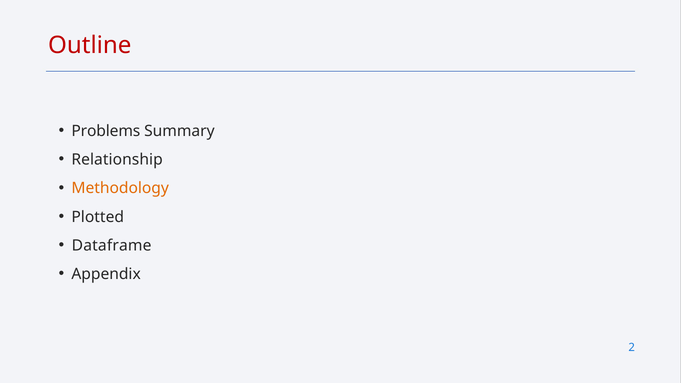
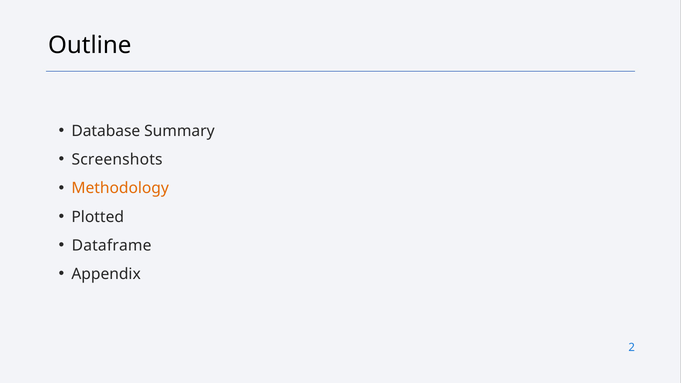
Outline colour: red -> black
Problems: Problems -> Database
Relationship: Relationship -> Screenshots
